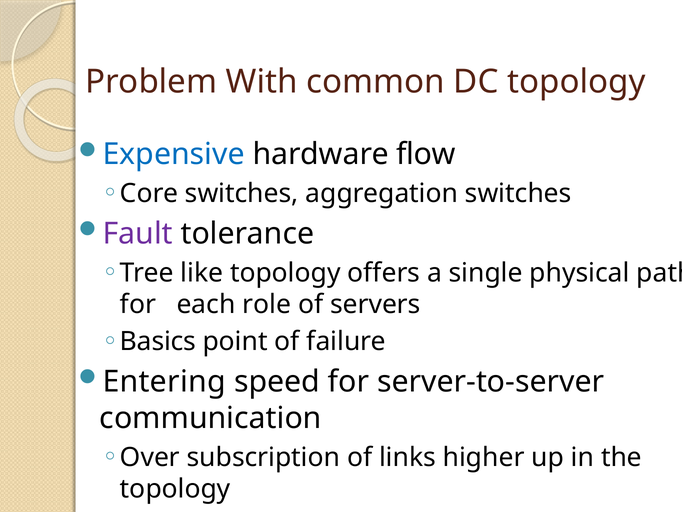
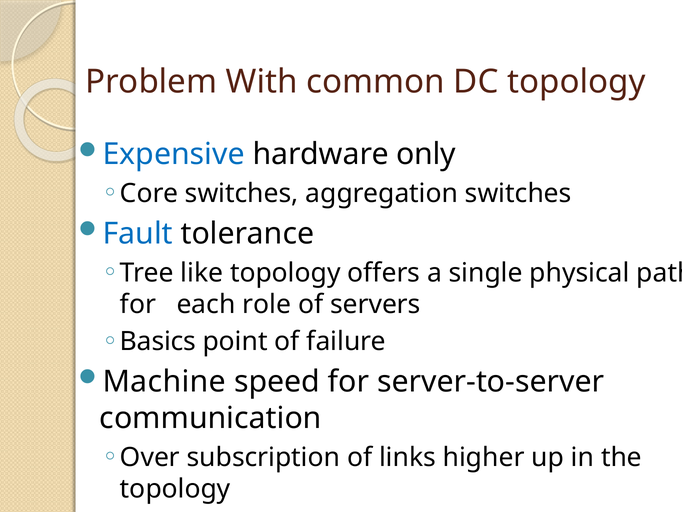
flow: flow -> only
Fault colour: purple -> blue
Entering: Entering -> Machine
